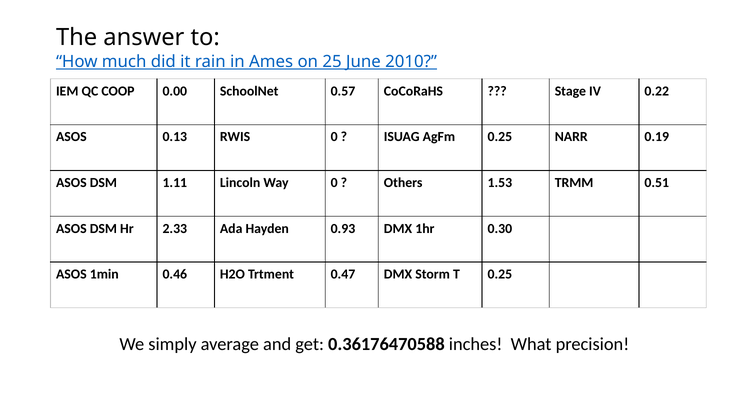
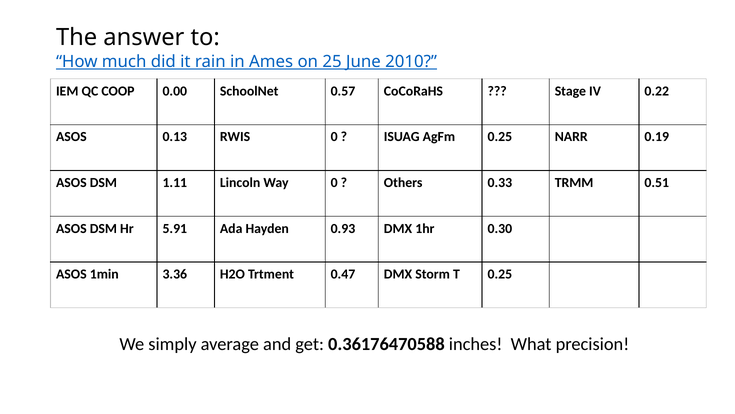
1.53: 1.53 -> 0.33
2.33: 2.33 -> 5.91
0.46: 0.46 -> 3.36
